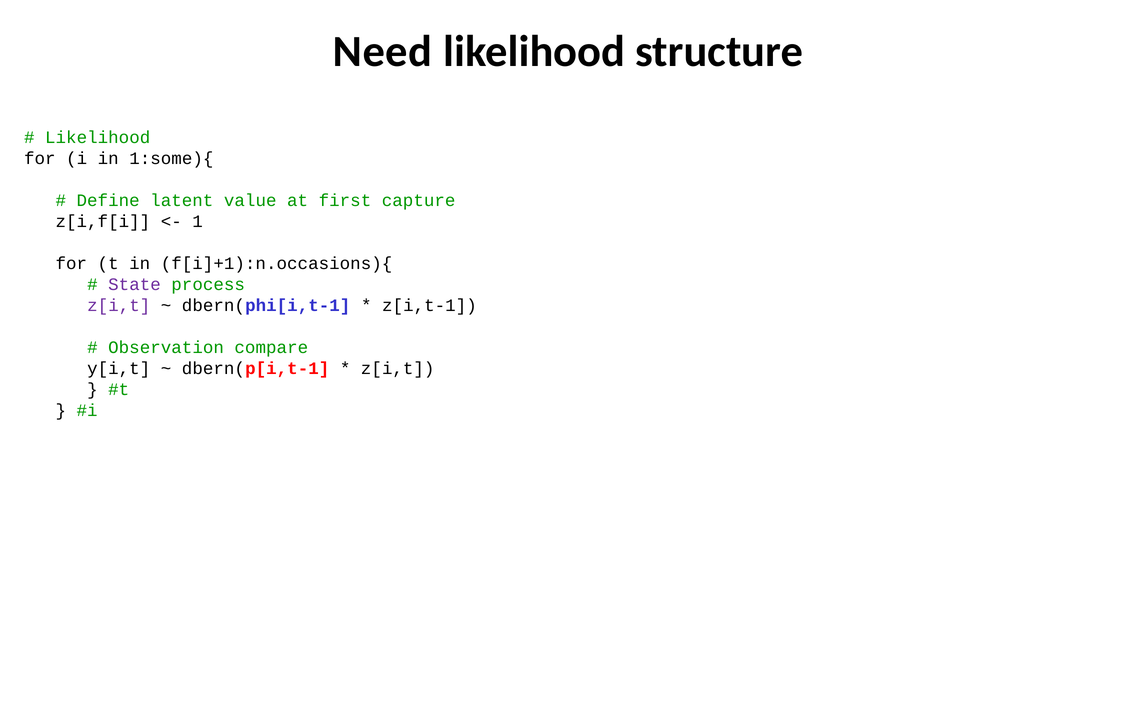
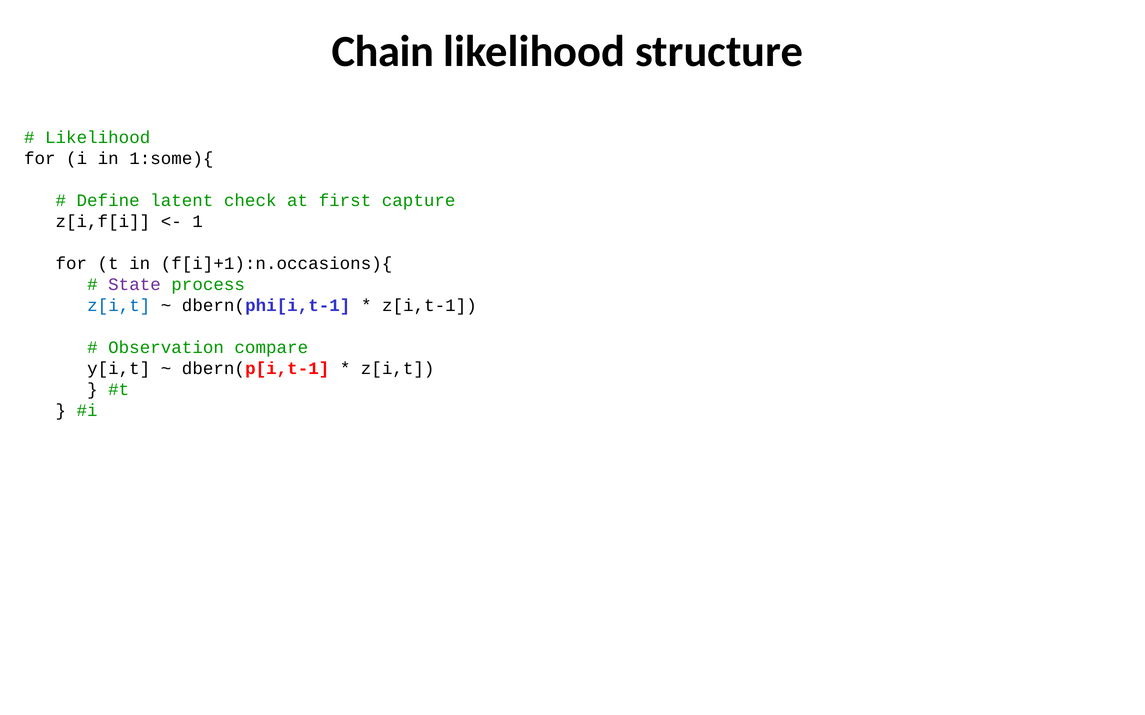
Need: Need -> Chain
value: value -> check
z[i,t at (119, 306) colour: purple -> blue
